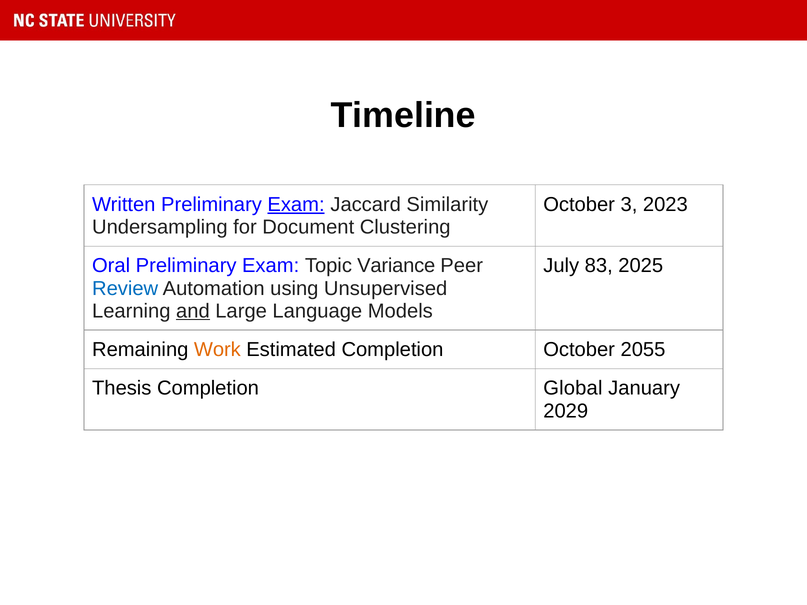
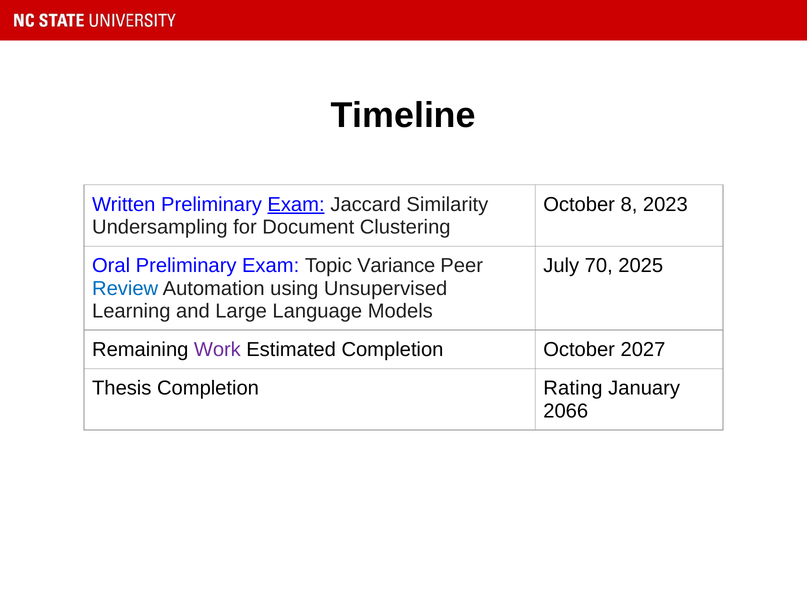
3: 3 -> 8
83: 83 -> 70
and underline: present -> none
Work colour: orange -> purple
2055: 2055 -> 2027
Global: Global -> Rating
2029: 2029 -> 2066
